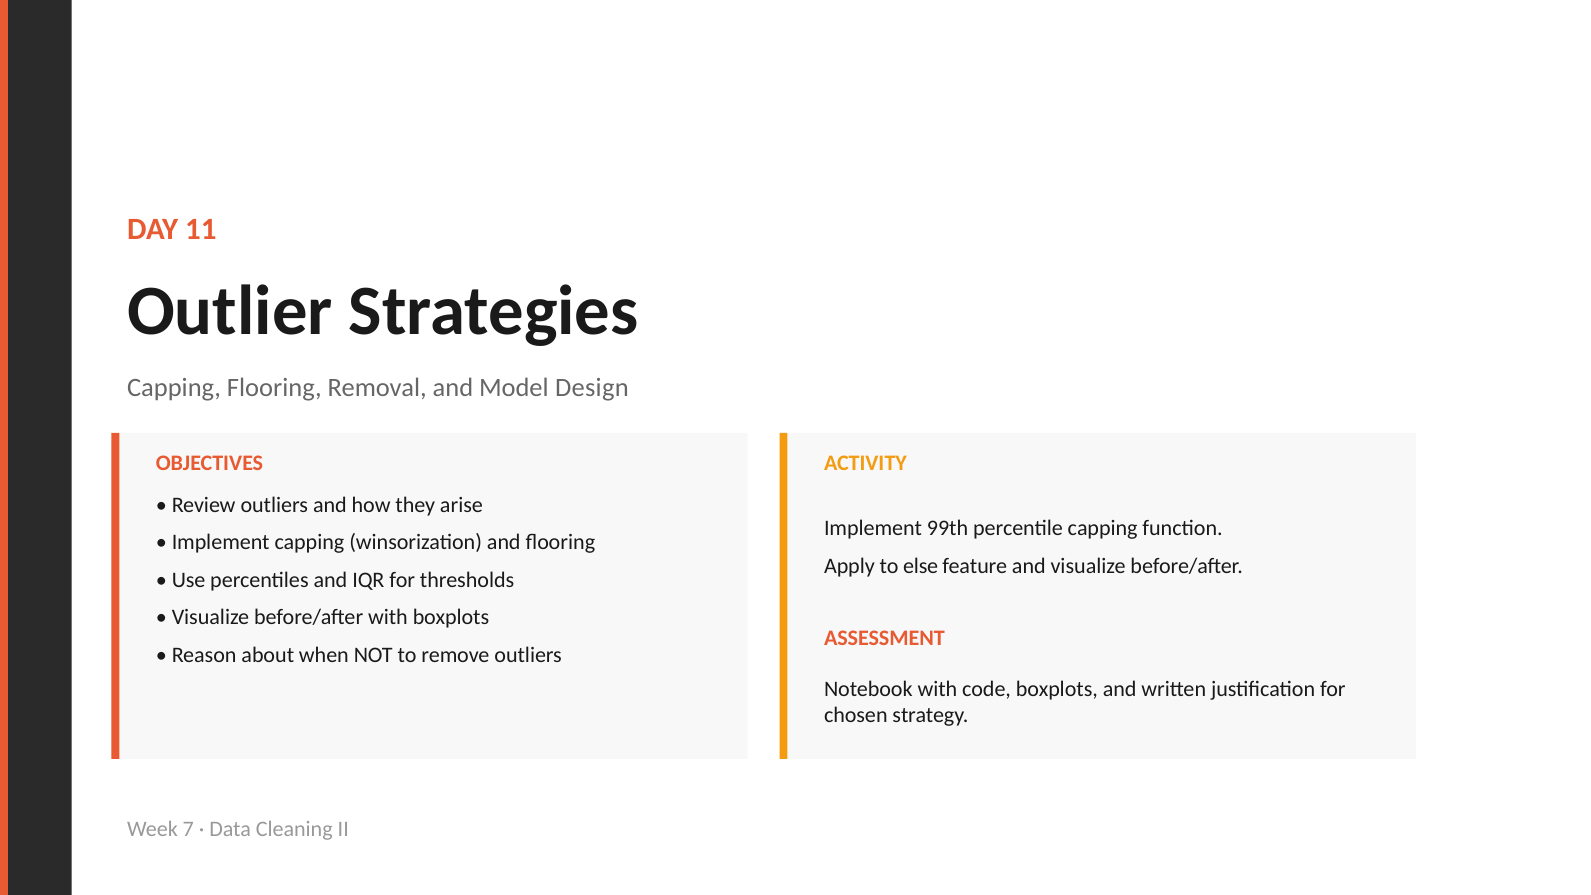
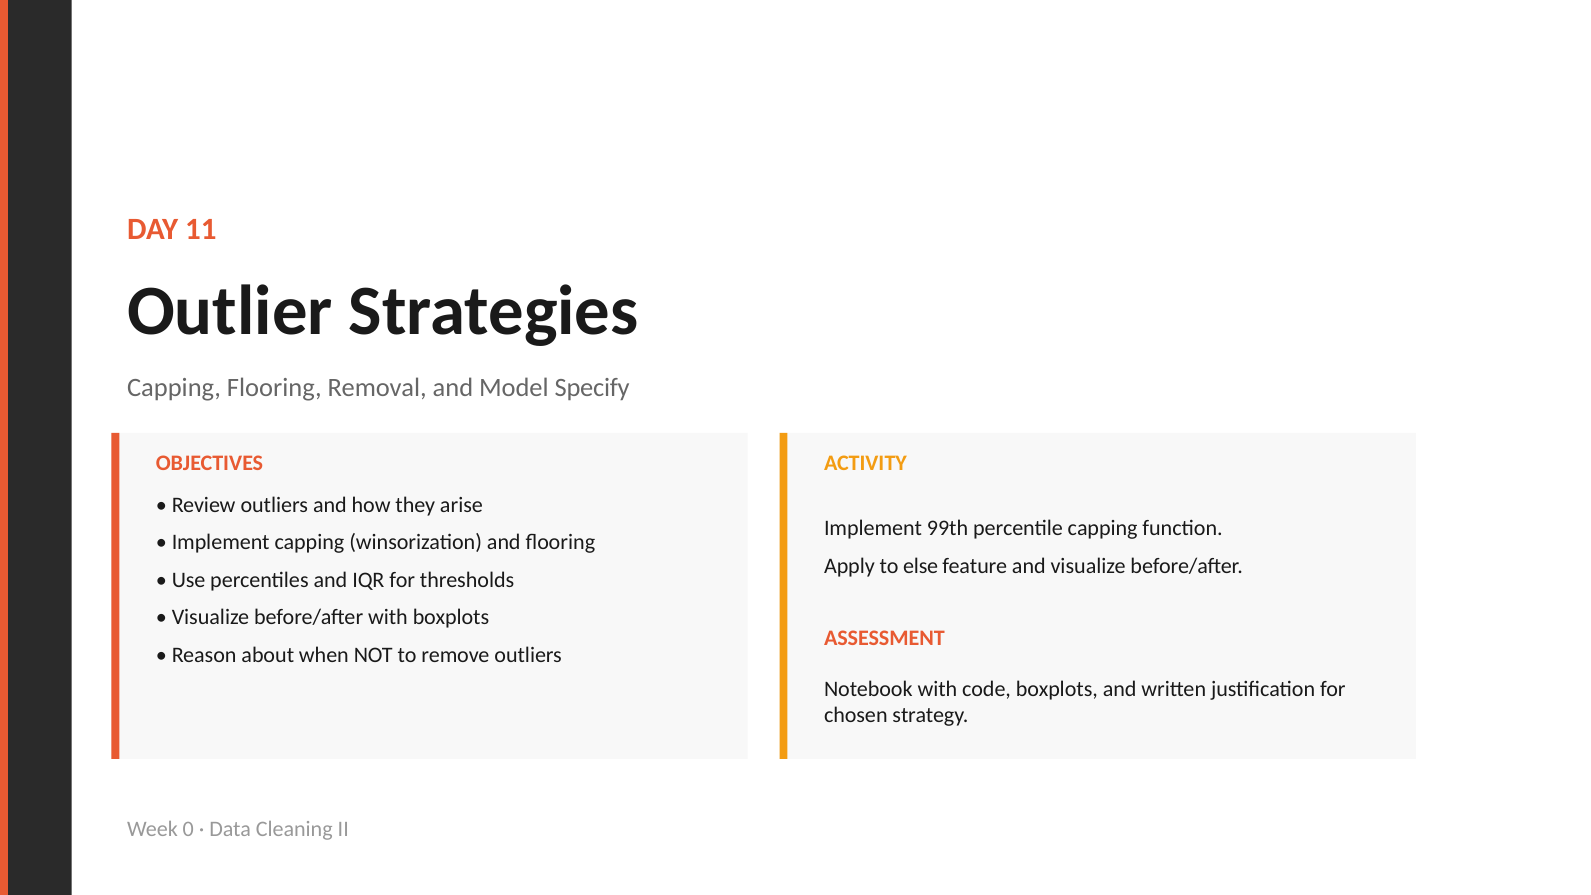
Design: Design -> Specify
7: 7 -> 0
